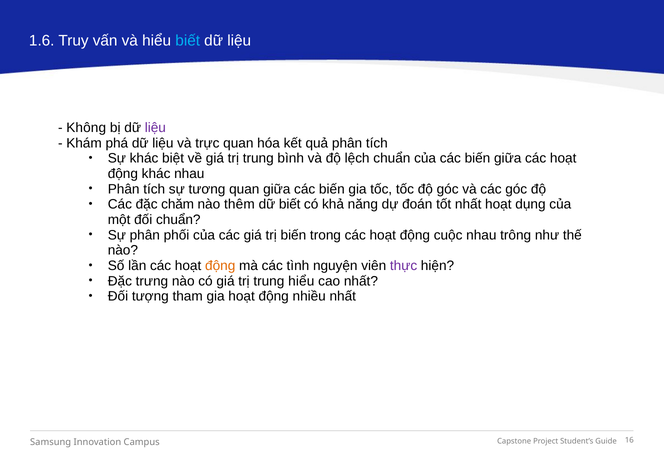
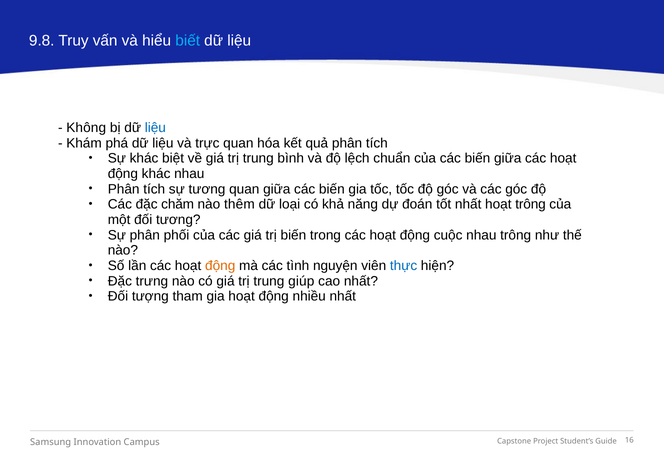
1.6: 1.6 -> 9.8
liệu at (155, 128) colour: purple -> blue
dữ biết: biết -> loại
hoạt dụng: dụng -> trông
đối chuẩn: chuẩn -> tương
thực colour: purple -> blue
trung hiểu: hiểu -> giúp
